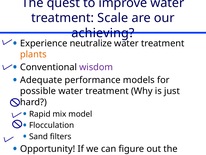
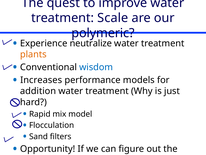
achieving: achieving -> polymeric
wisdom colour: purple -> blue
Adequate: Adequate -> Increases
possible: possible -> addition
